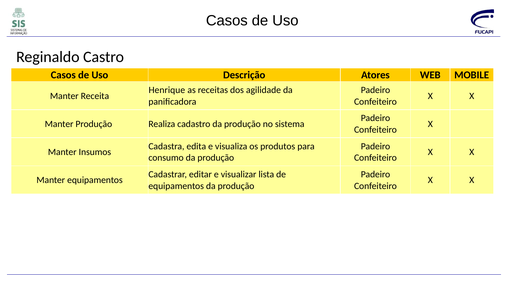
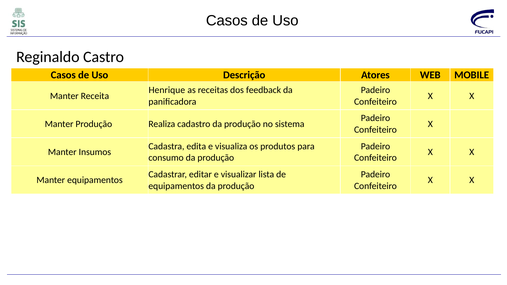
agilidade: agilidade -> feedback
